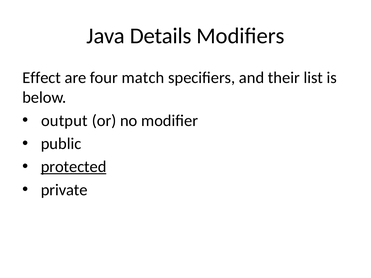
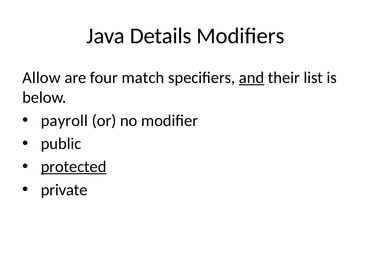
Effect: Effect -> Allow
and underline: none -> present
output: output -> payroll
